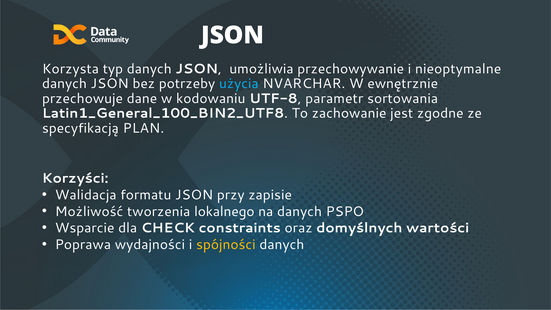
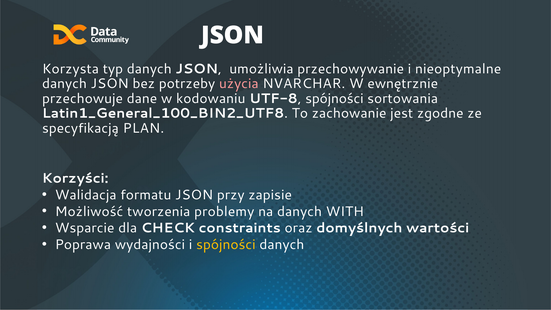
użycia colour: light blue -> pink
UTF-8 parametr: parametr -> spójności
lokalnego: lokalnego -> problemy
PSPO: PSPO -> WITH
